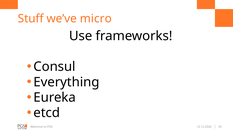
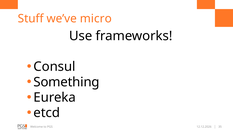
Everything: Everything -> Something
